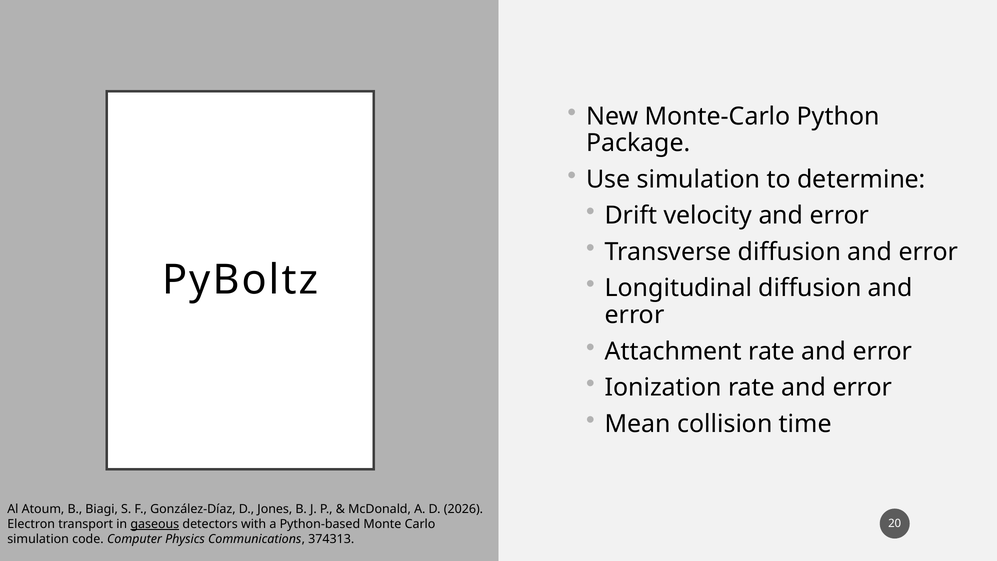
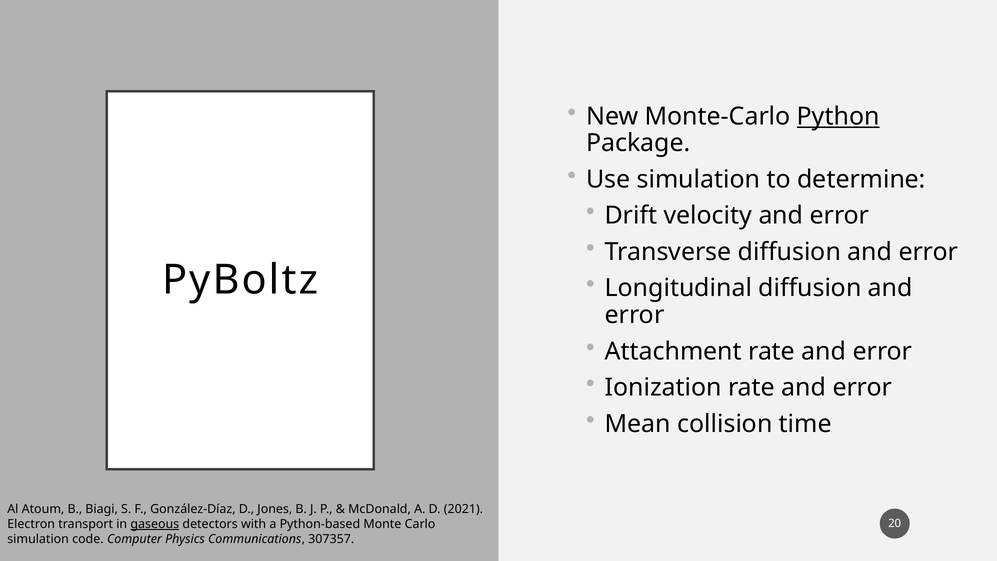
Python underline: none -> present
2026: 2026 -> 2021
374313: 374313 -> 307357
